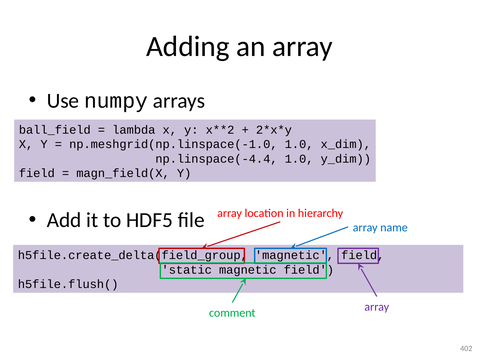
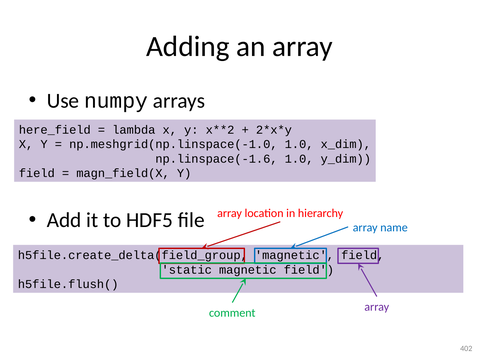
ball_field: ball_field -> here_field
np.linspace(-4.4: np.linspace(-4.4 -> np.linspace(-1.6
